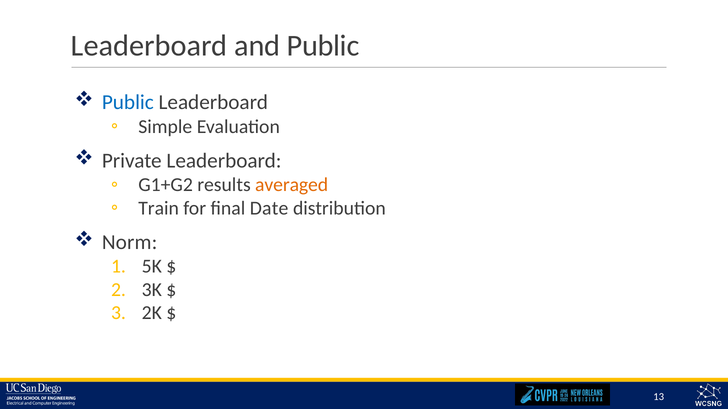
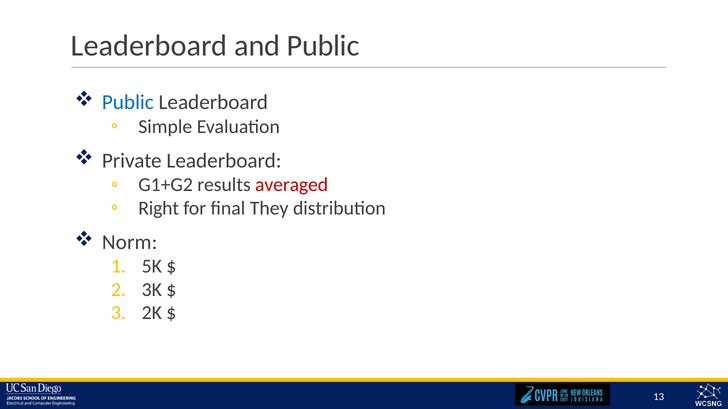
averaged colour: orange -> red
Train: Train -> Right
Date: Date -> They
